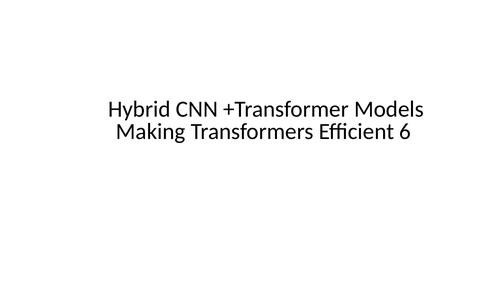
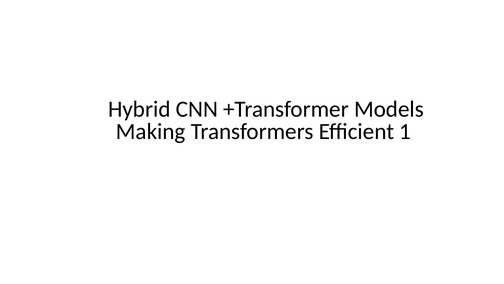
6: 6 -> 1
